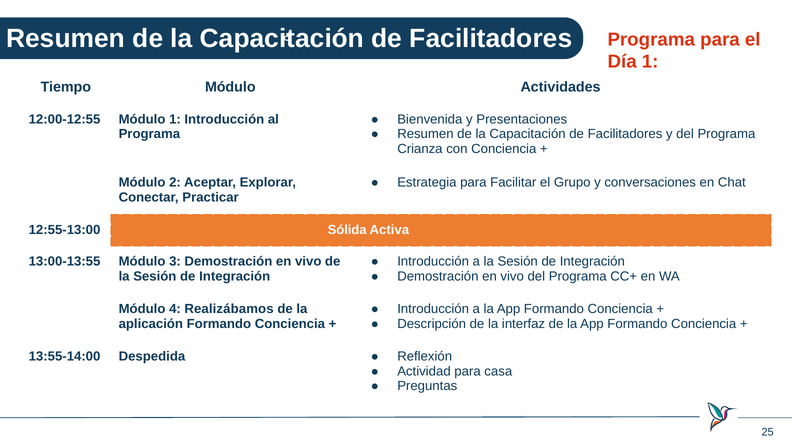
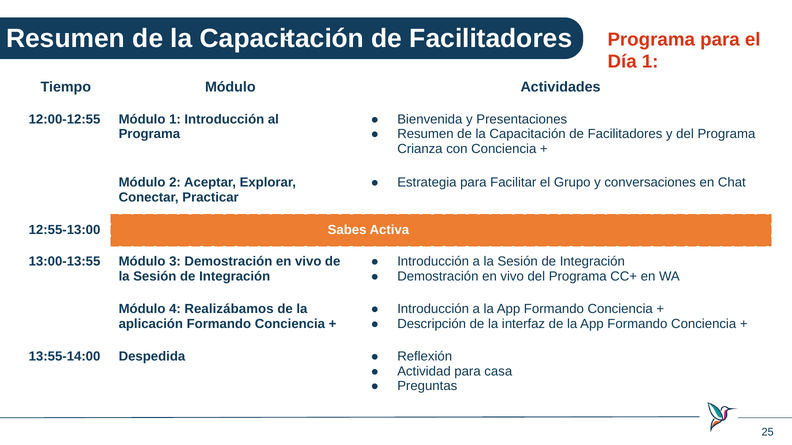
Sólida: Sólida -> Sabes
